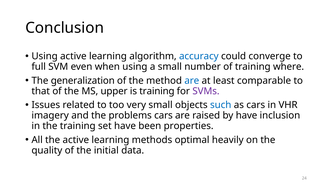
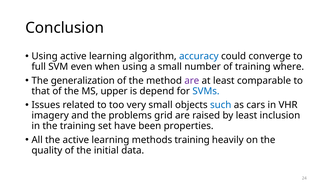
are at (192, 81) colour: blue -> purple
is training: training -> depend
SVMs colour: purple -> blue
problems cars: cars -> grid
by have: have -> least
methods optimal: optimal -> training
